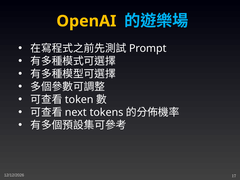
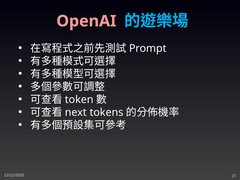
OpenAI colour: yellow -> pink
